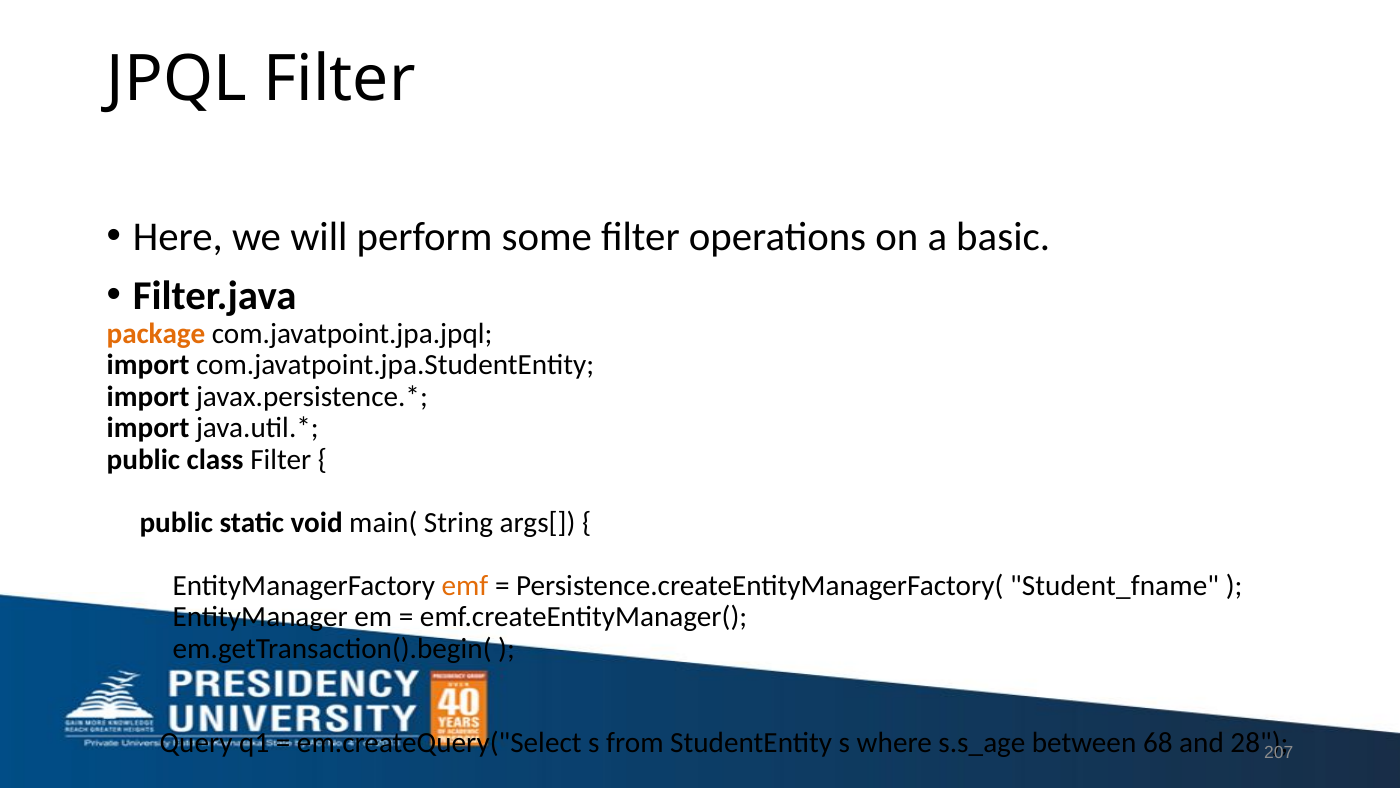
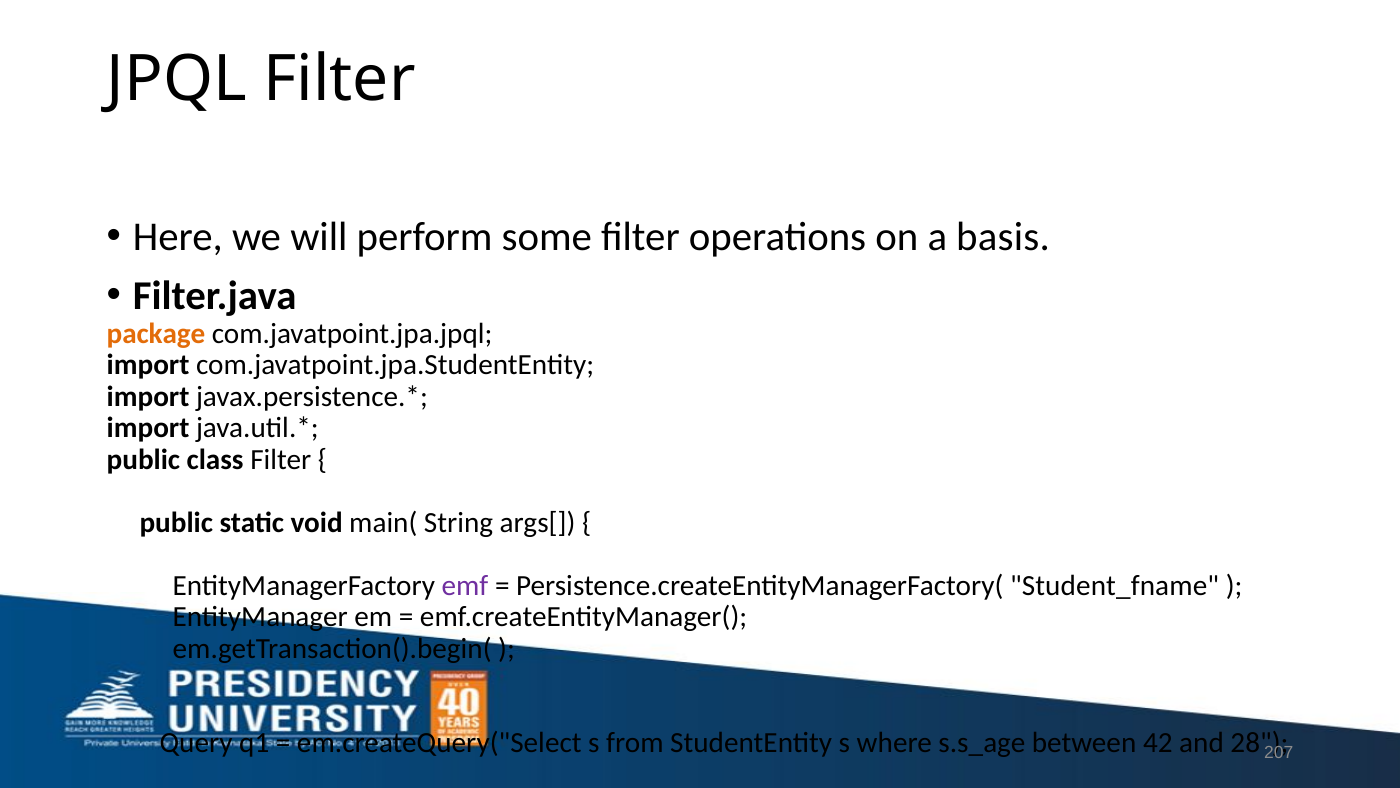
basic: basic -> basis
emf colour: orange -> purple
68: 68 -> 42
